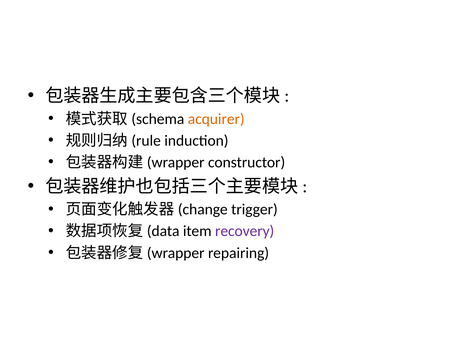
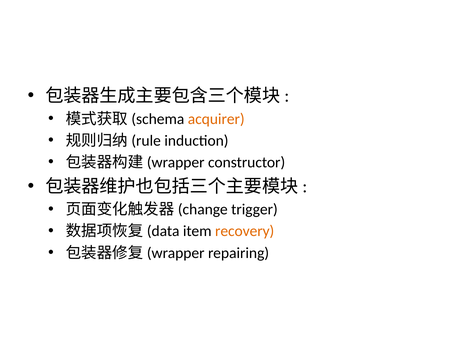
recovery colour: purple -> orange
